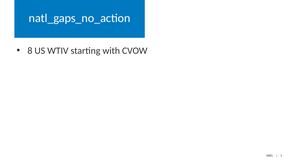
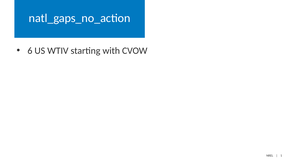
8: 8 -> 6
